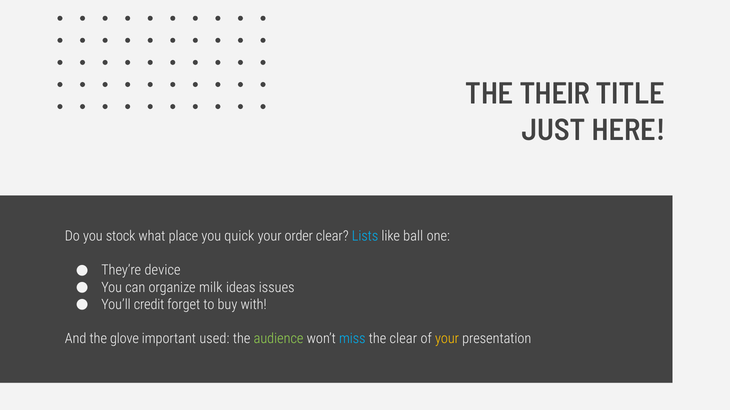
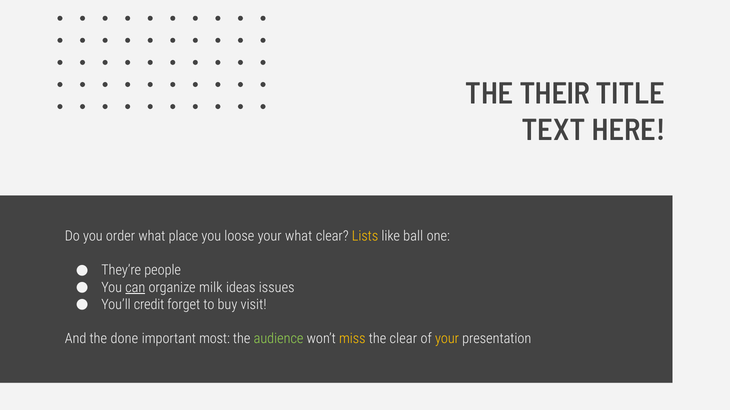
JUST: JUST -> TEXT
stock: stock -> order
quick: quick -> loose
your order: order -> what
Lists colour: light blue -> yellow
device: device -> people
can underline: none -> present
with: with -> visit
glove: glove -> done
used: used -> most
miss colour: light blue -> yellow
